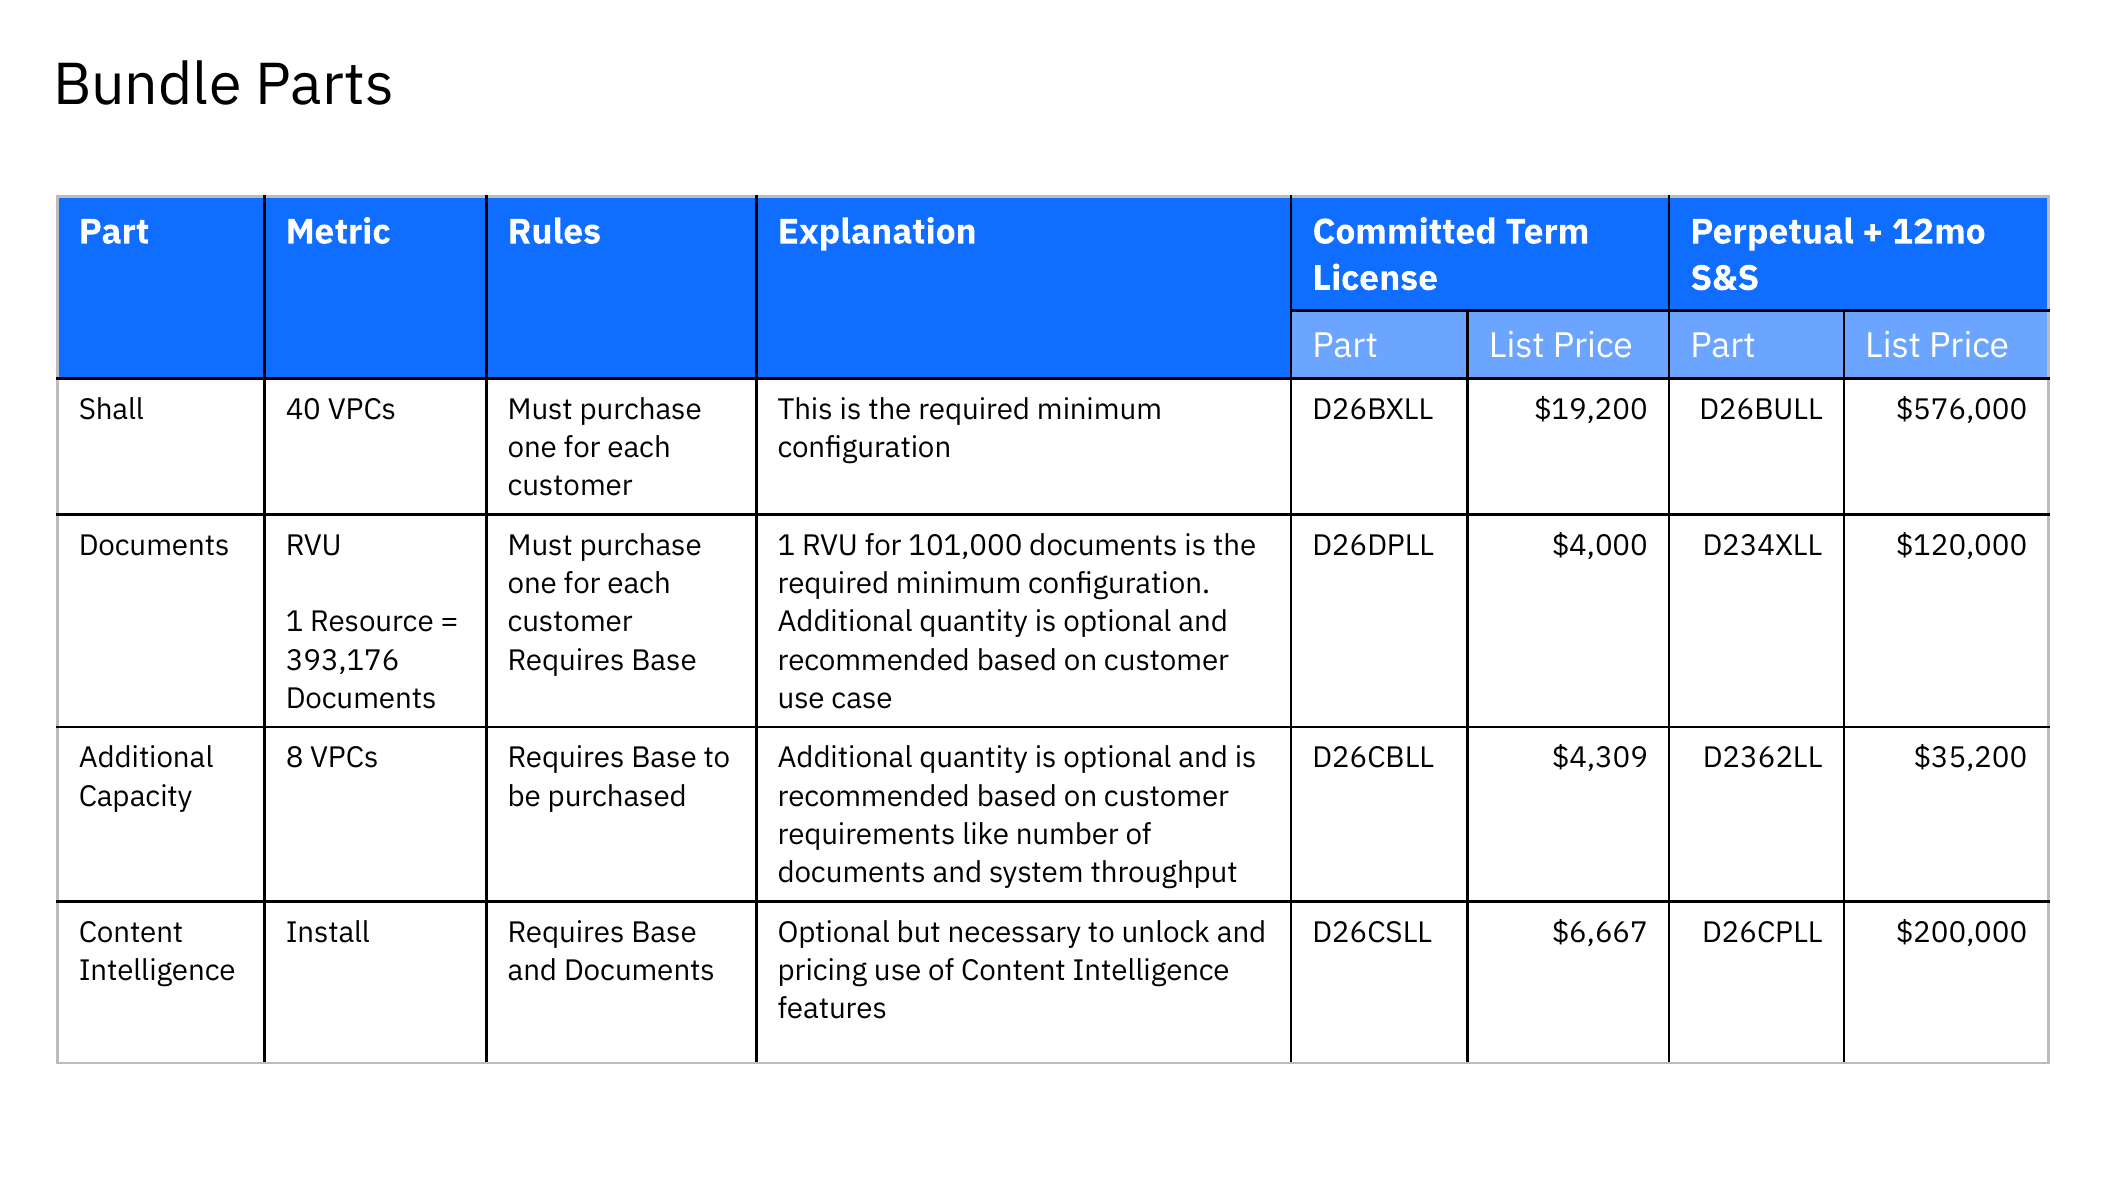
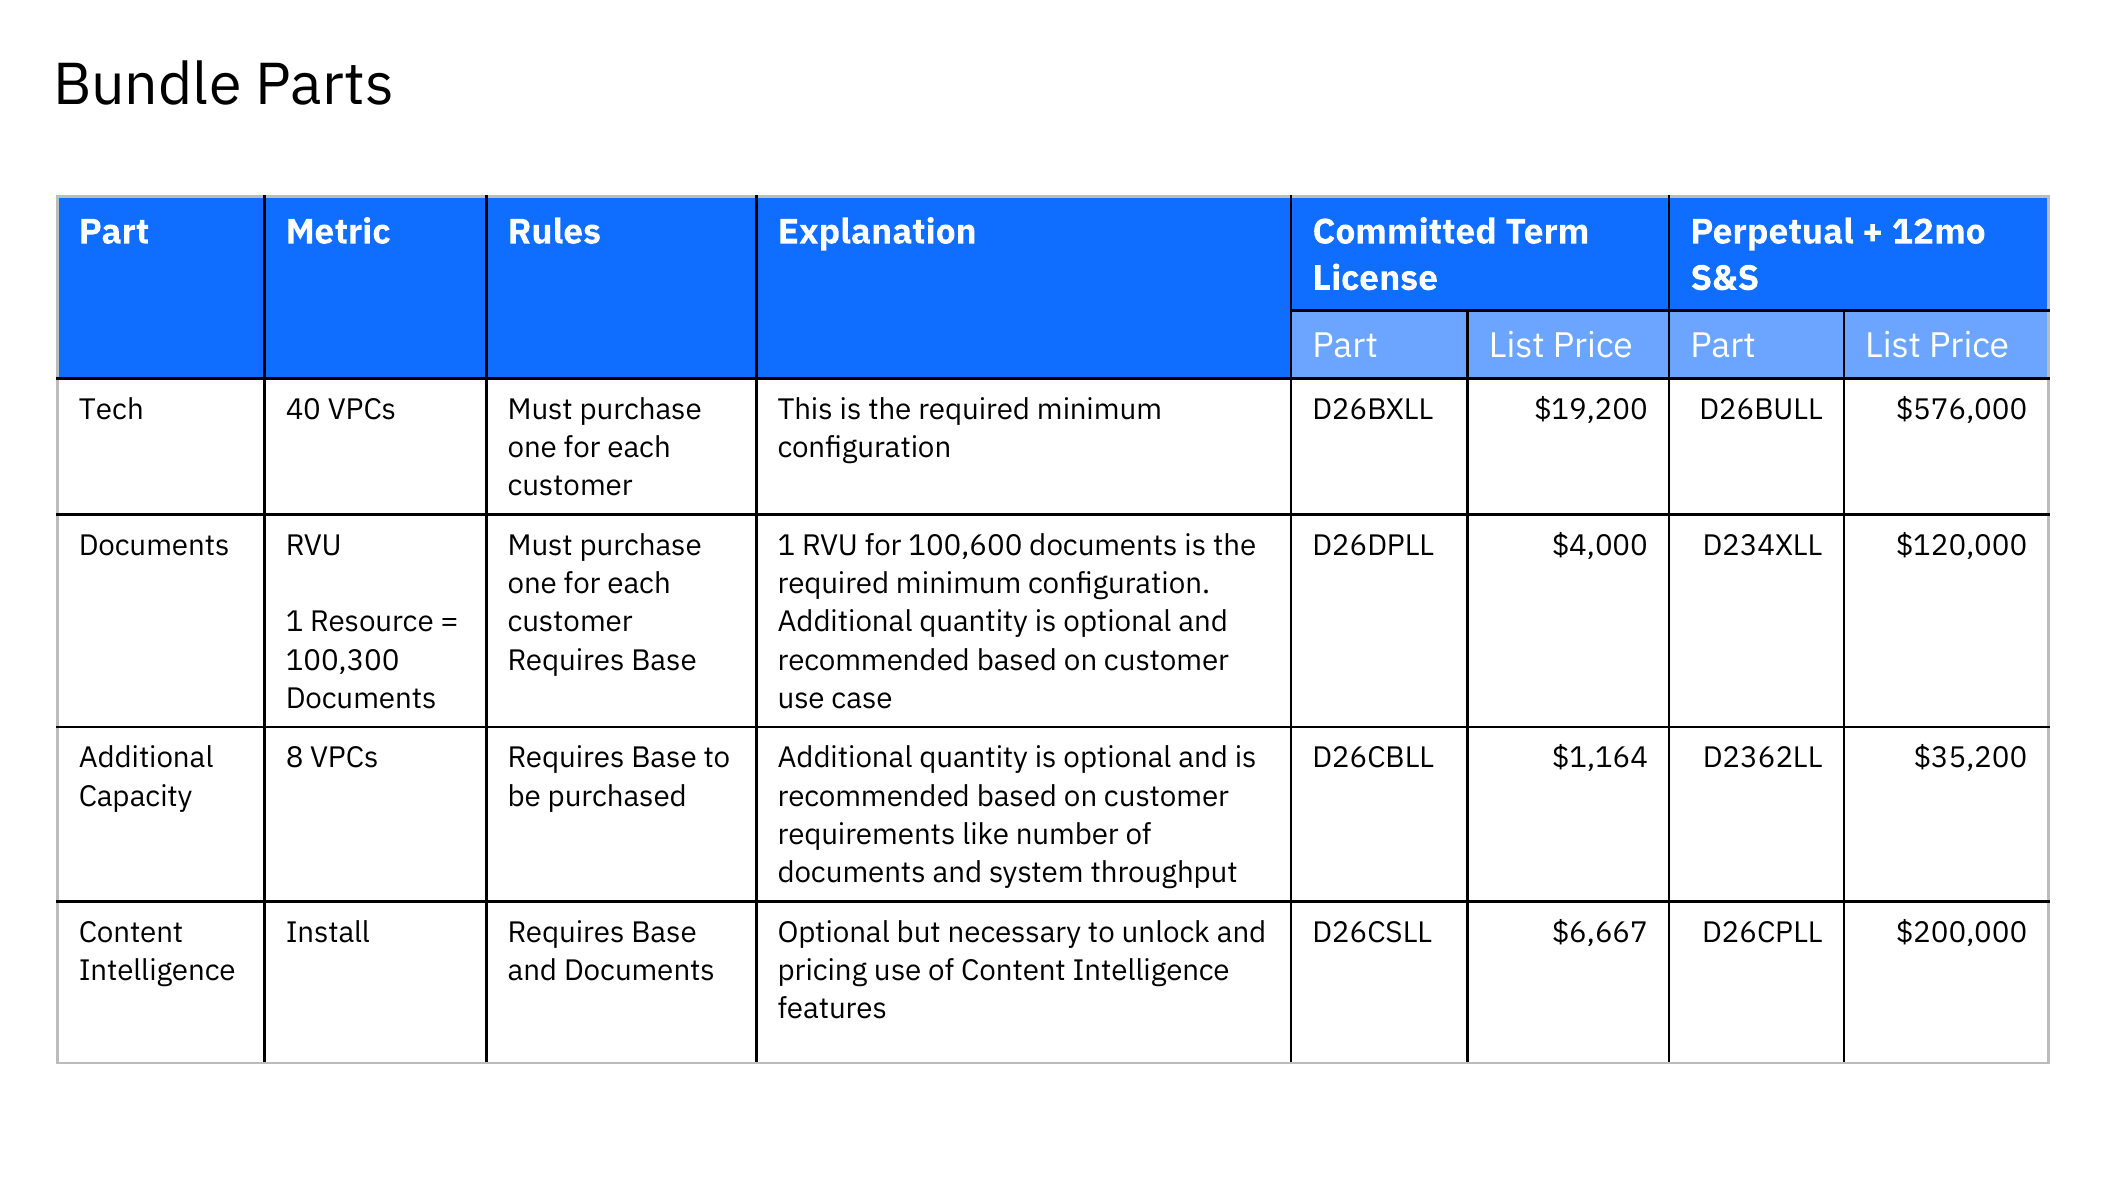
Shall: Shall -> Tech
101,000: 101,000 -> 100,600
393,176: 393,176 -> 100,300
$4,309: $4,309 -> $1,164
